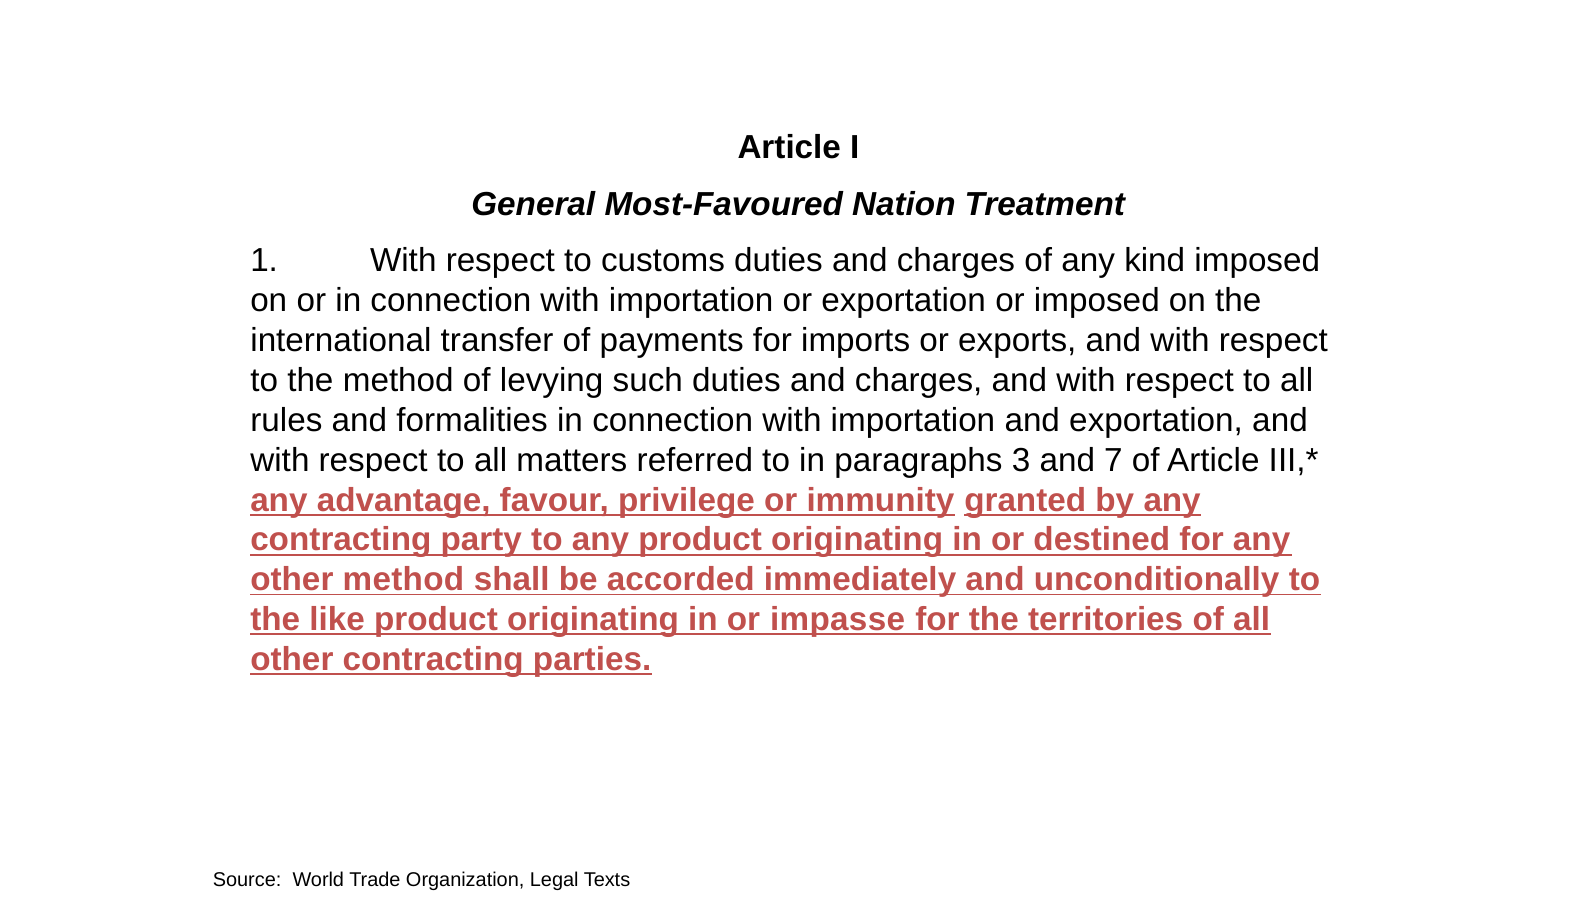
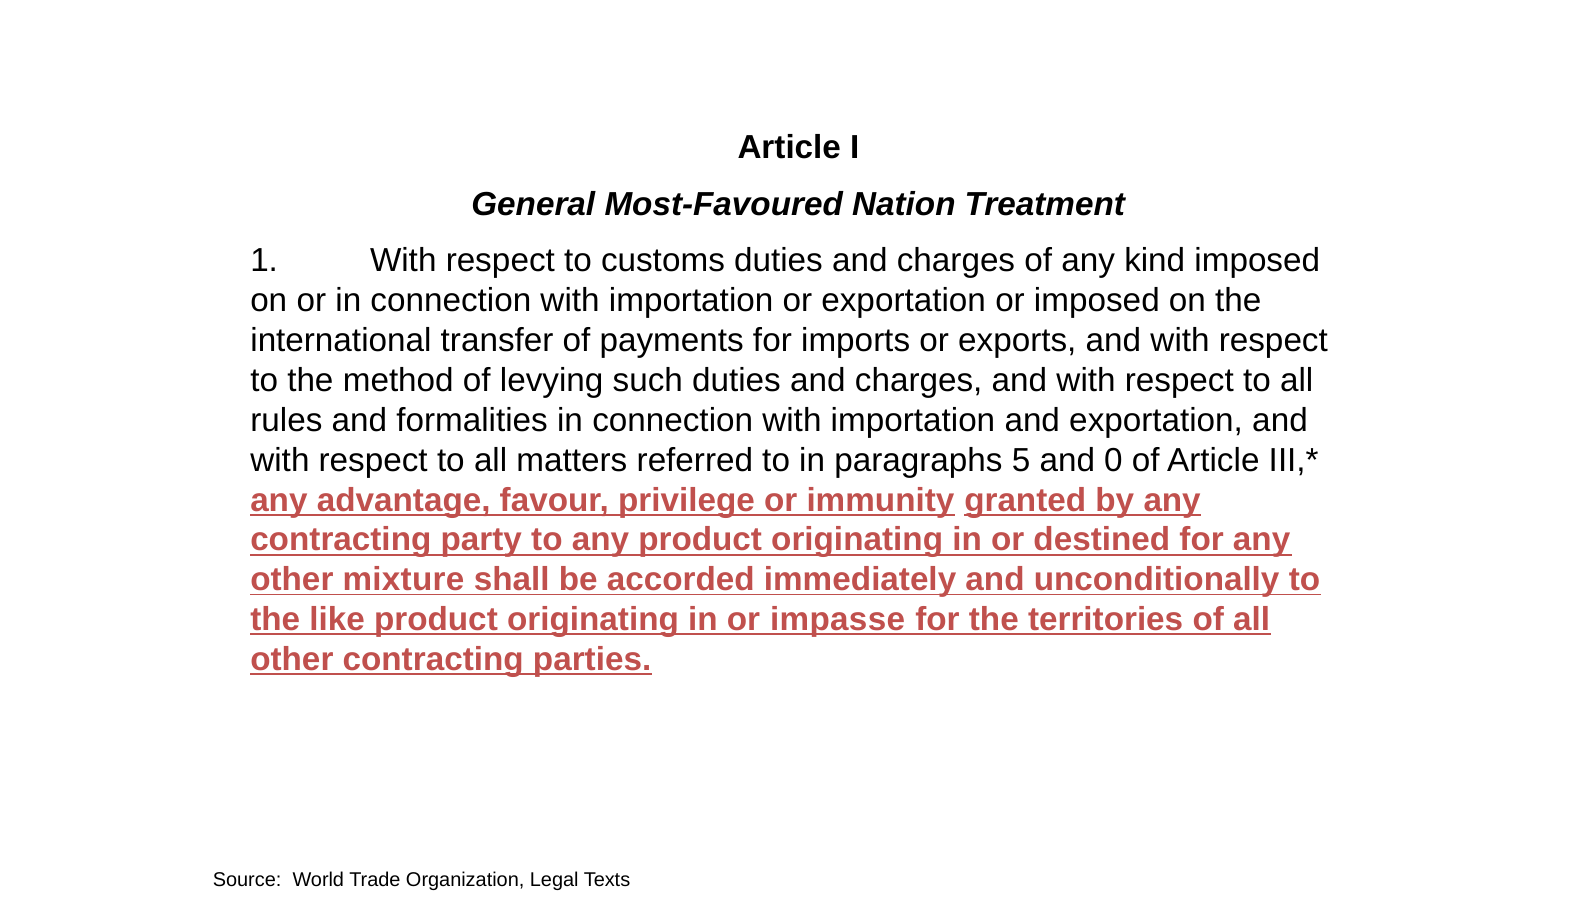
3: 3 -> 5
7: 7 -> 0
other method: method -> mixture
